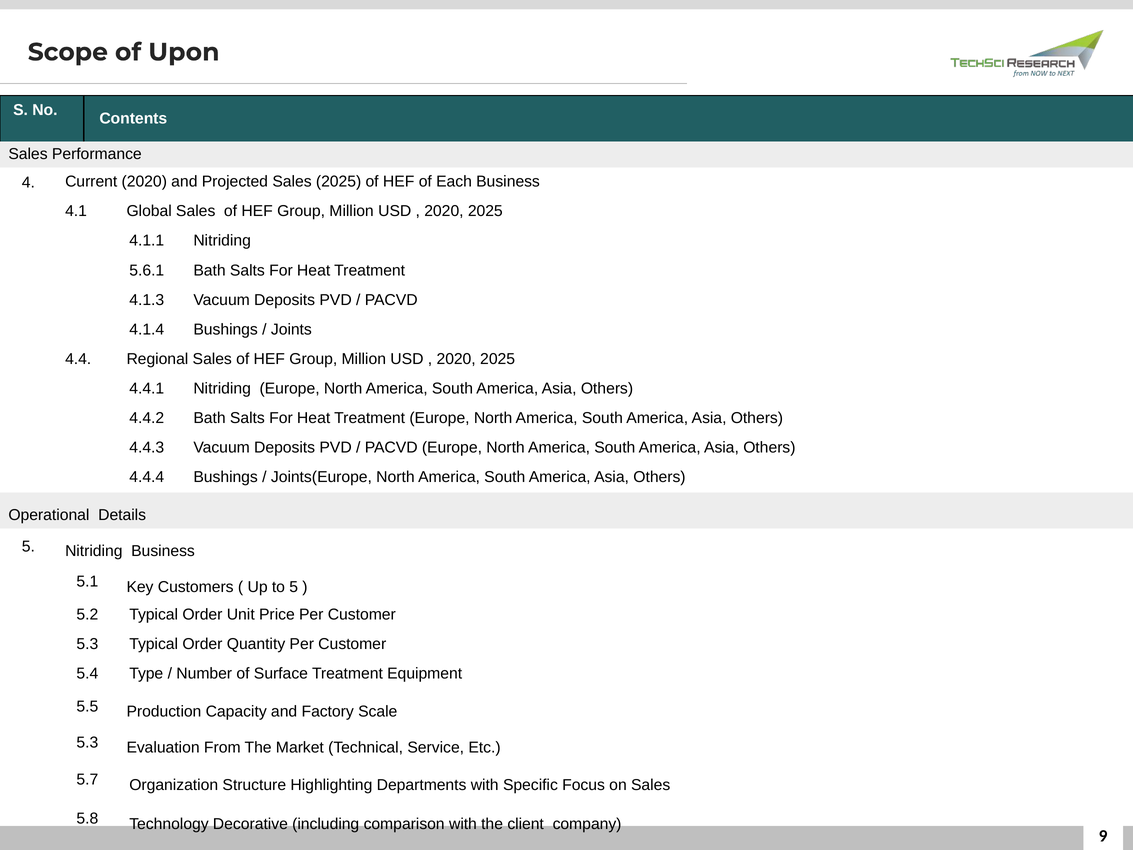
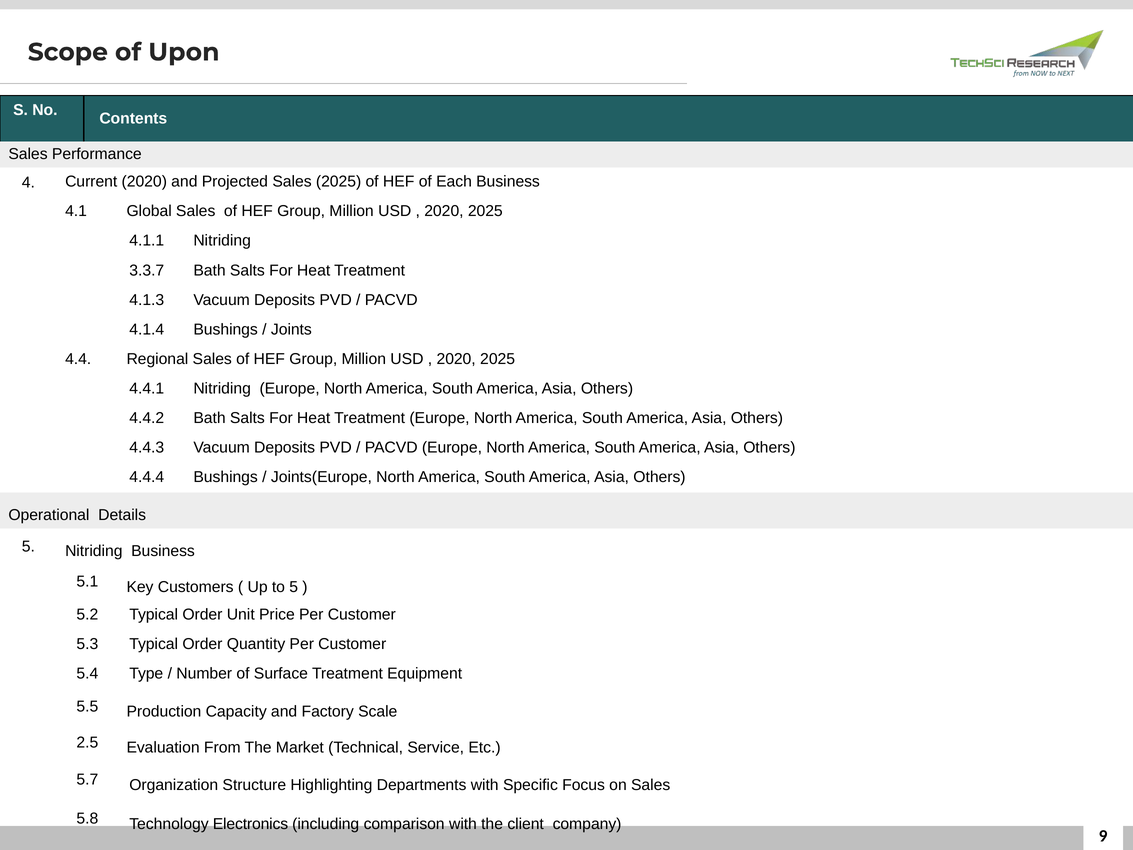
5.6.1: 5.6.1 -> 3.3.7
5.3 at (87, 742): 5.3 -> 2.5
Decorative: Decorative -> Electronics
